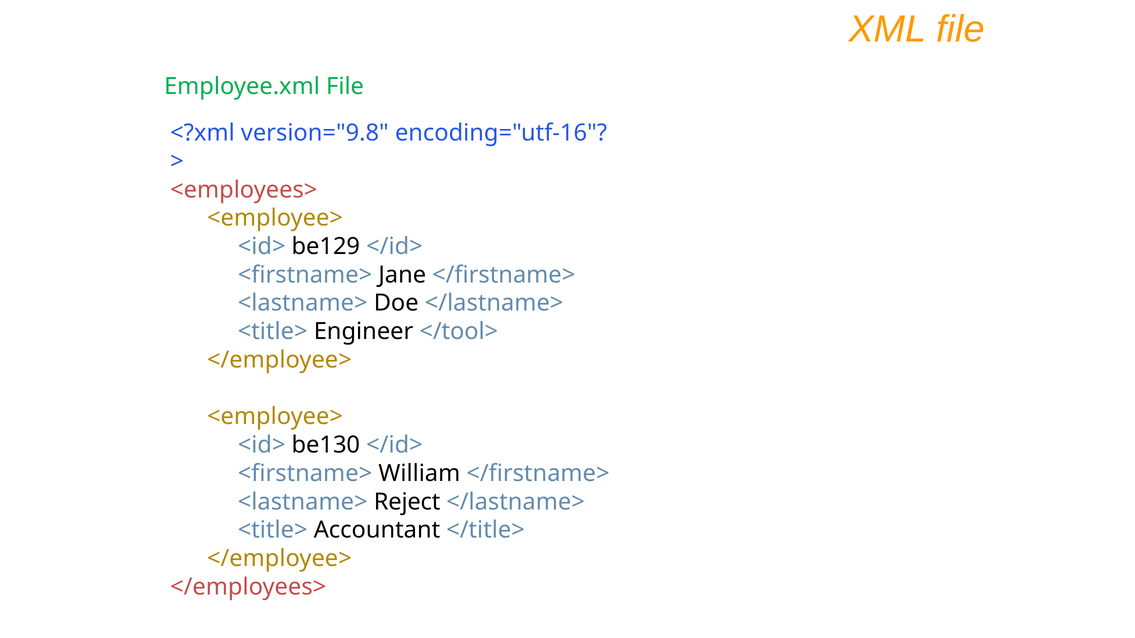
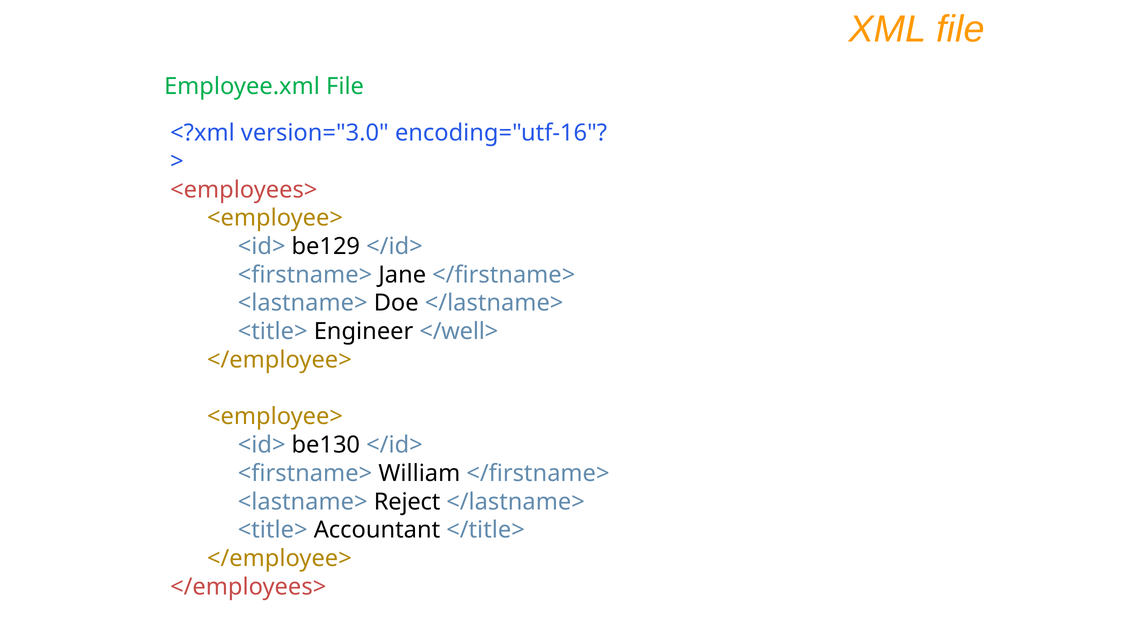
version="9.8: version="9.8 -> version="3.0
</tool>: </tool> -> </well>
